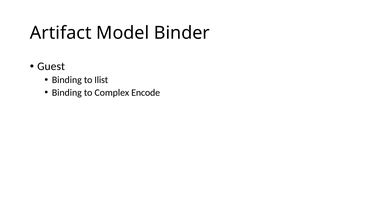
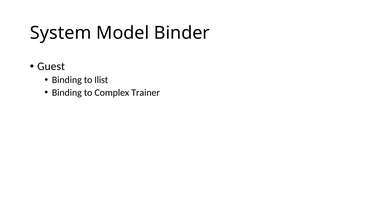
Artifact: Artifact -> System
Encode: Encode -> Trainer
